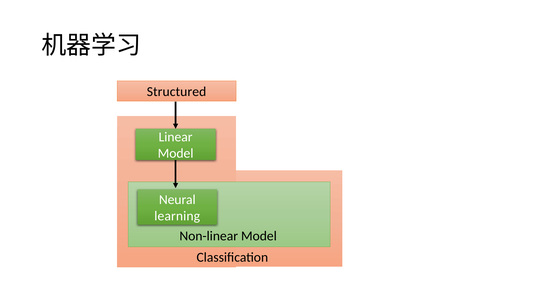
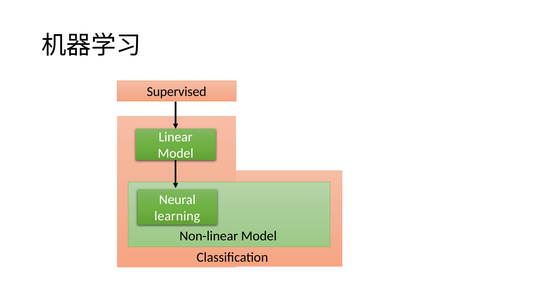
Structured: Structured -> Supervised
